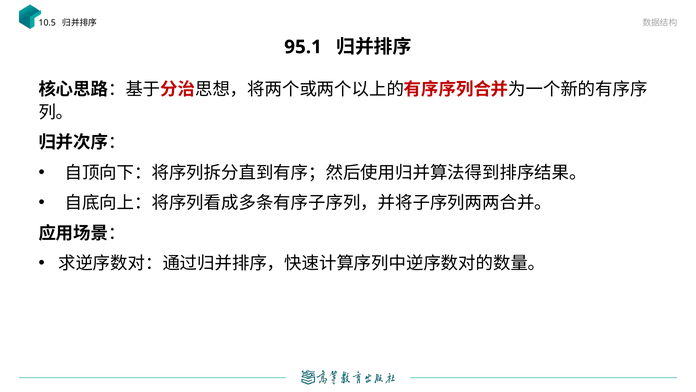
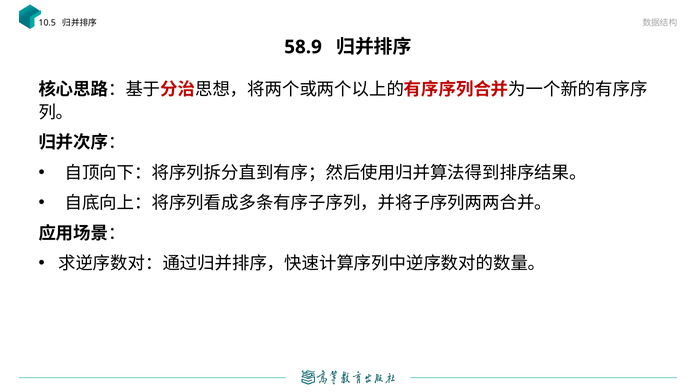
95.1: 95.1 -> 58.9
